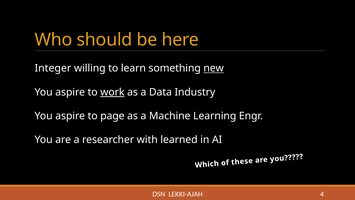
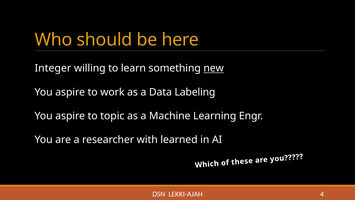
work underline: present -> none
Industry: Industry -> Labeling
page: page -> topic
